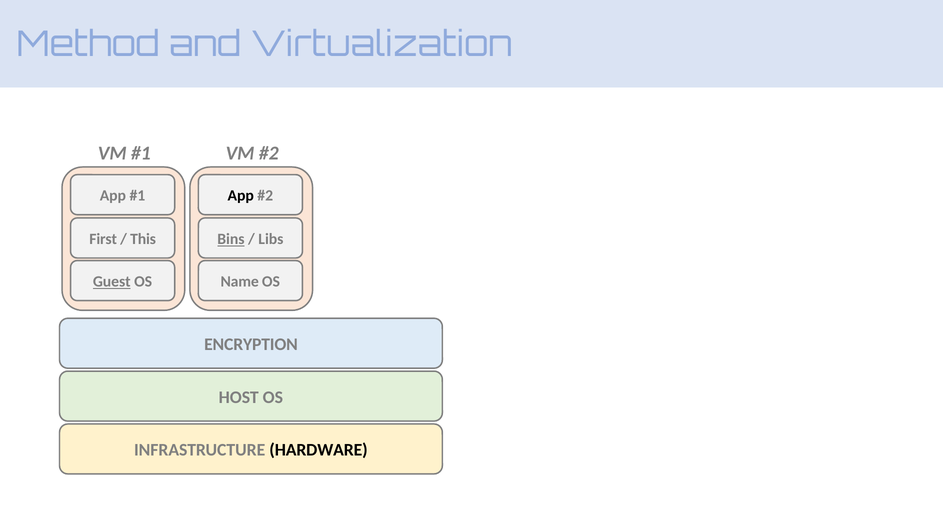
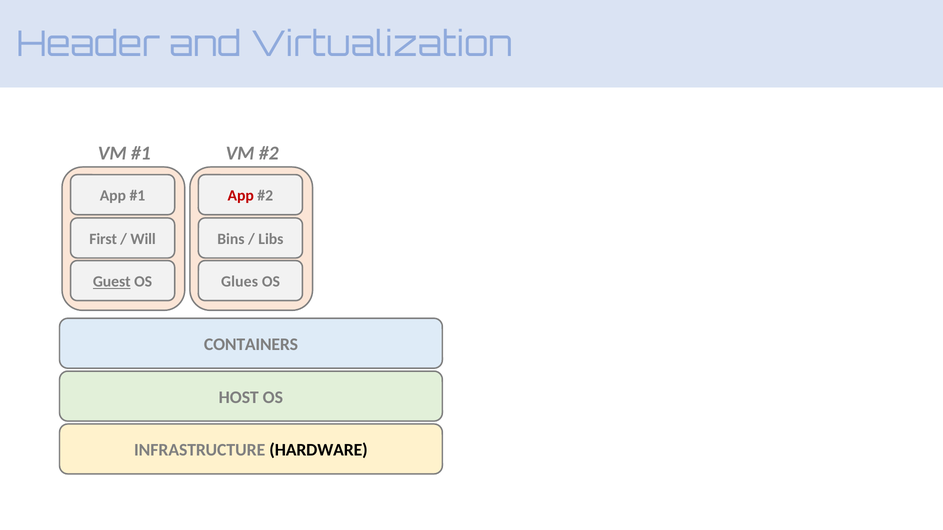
Method: Method -> Header
App at (241, 196) colour: black -> red
This: This -> Will
Bins underline: present -> none
Name: Name -> Glues
ENCRYPTION: ENCRYPTION -> CONTAINERS
